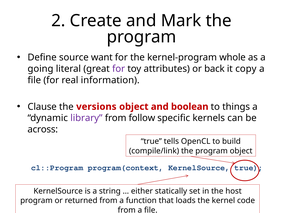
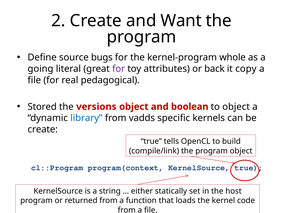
Mark: Mark -> Want
want: want -> bugs
information: information -> pedagogical
Clause: Clause -> Stored
to things: things -> object
library colour: purple -> blue
follow: follow -> vadds
across at (43, 129): across -> create
